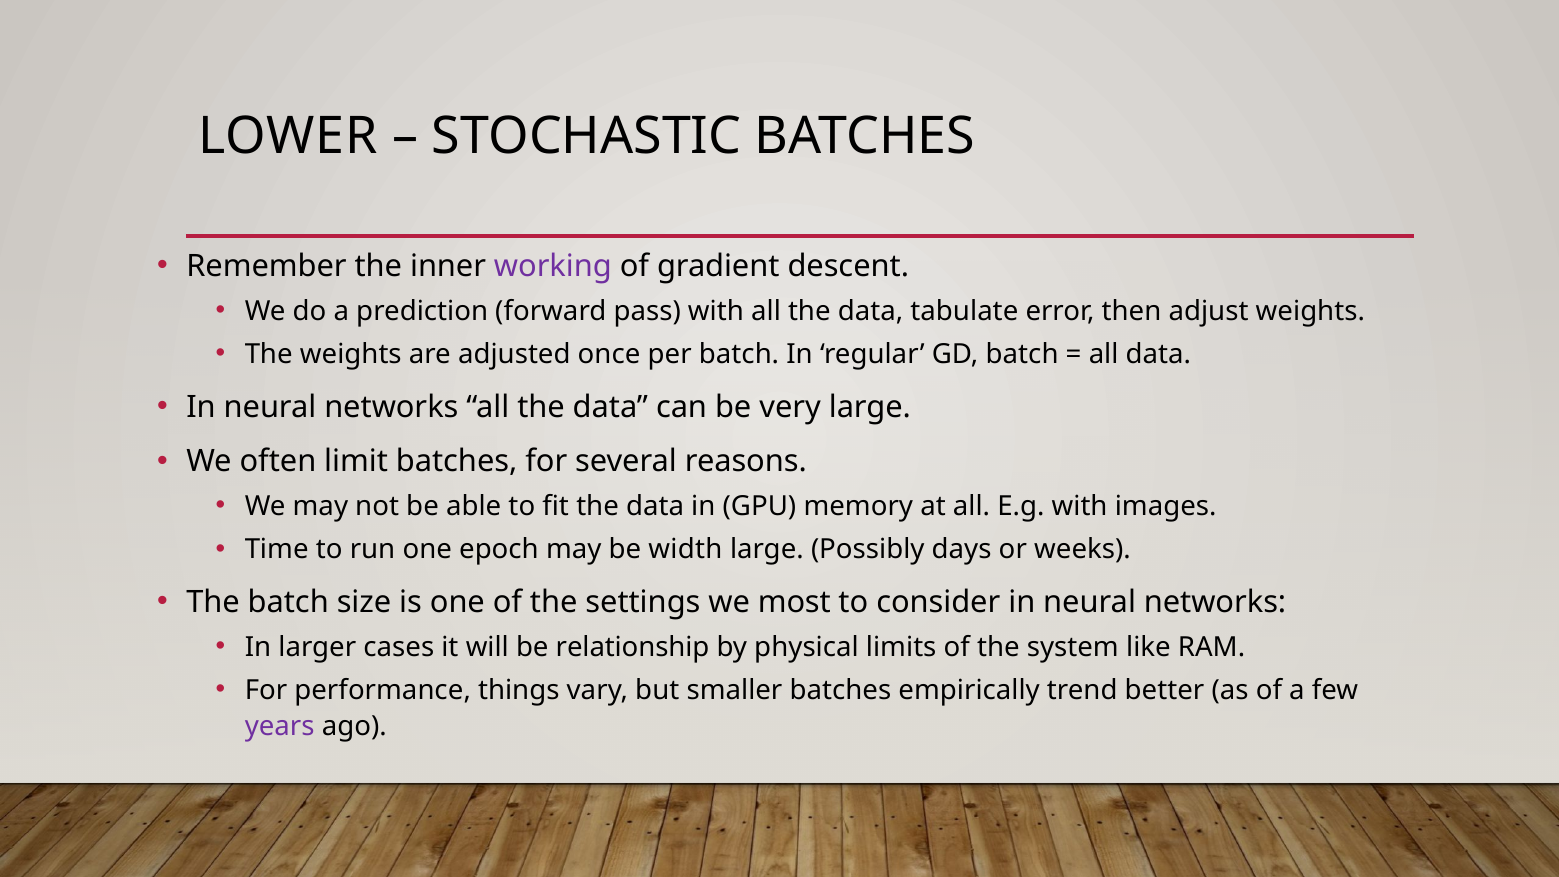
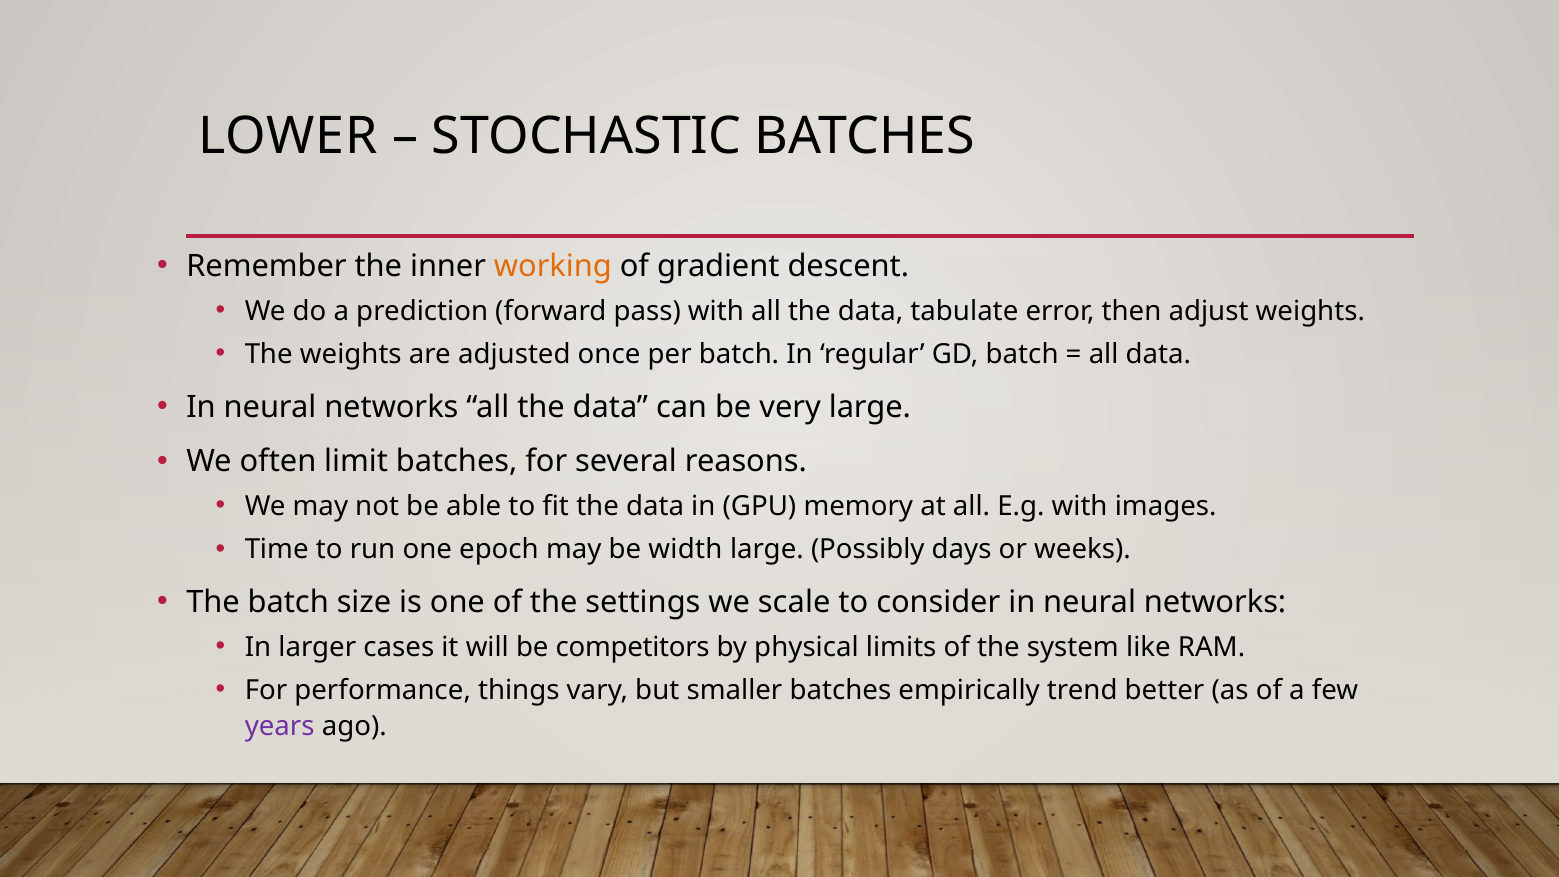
working colour: purple -> orange
most: most -> scale
relationship: relationship -> competitors
